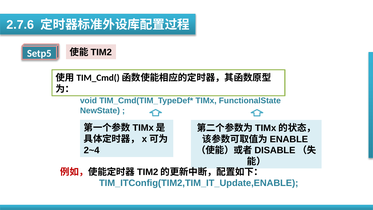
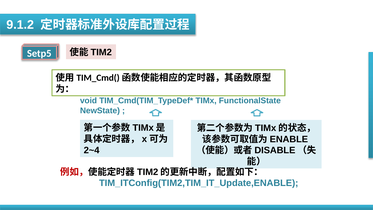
2.7.6: 2.7.6 -> 9.1.2
